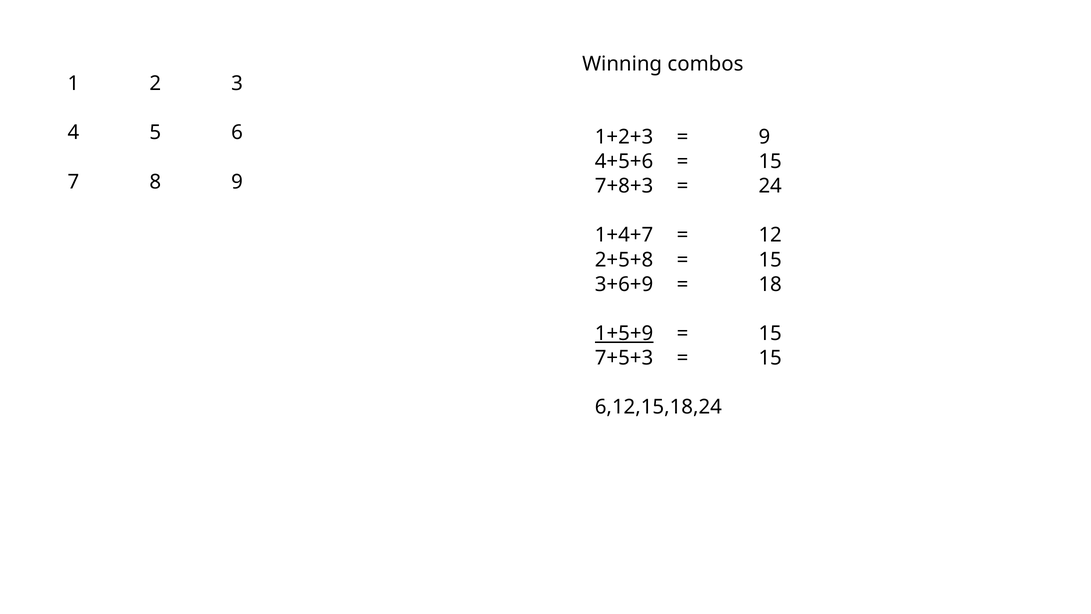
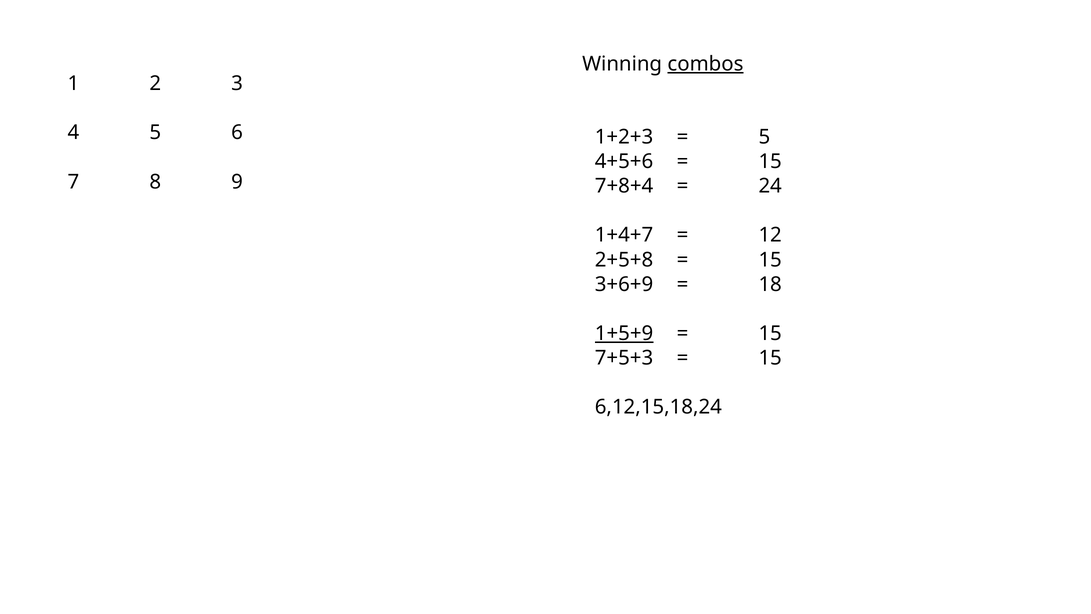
combos underline: none -> present
9 at (764, 137): 9 -> 5
7+8+3: 7+8+3 -> 7+8+4
